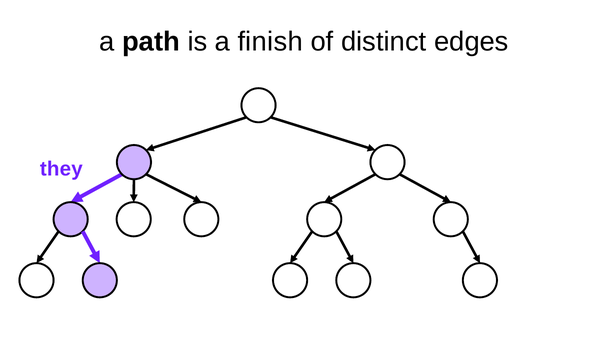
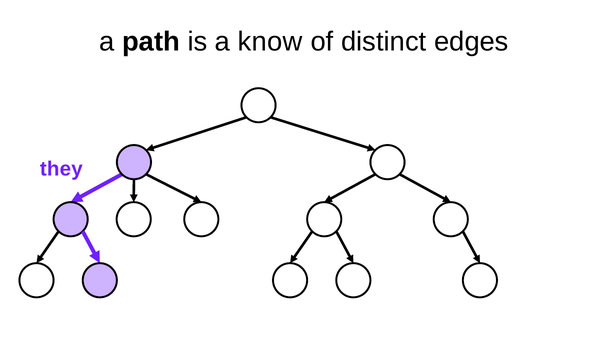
finish: finish -> know
